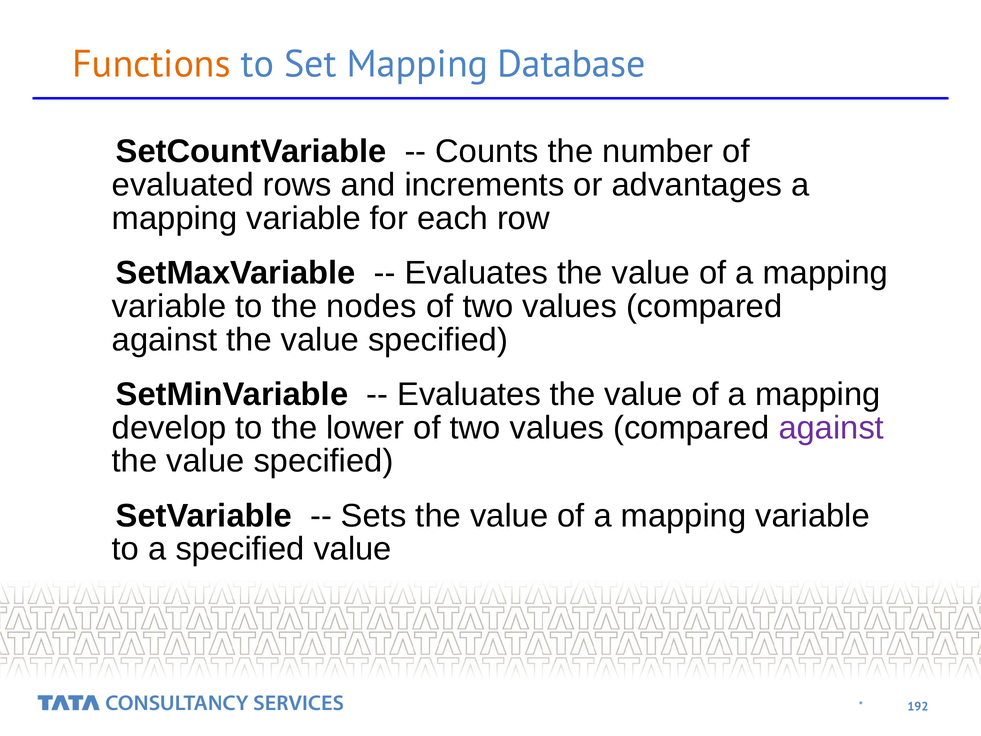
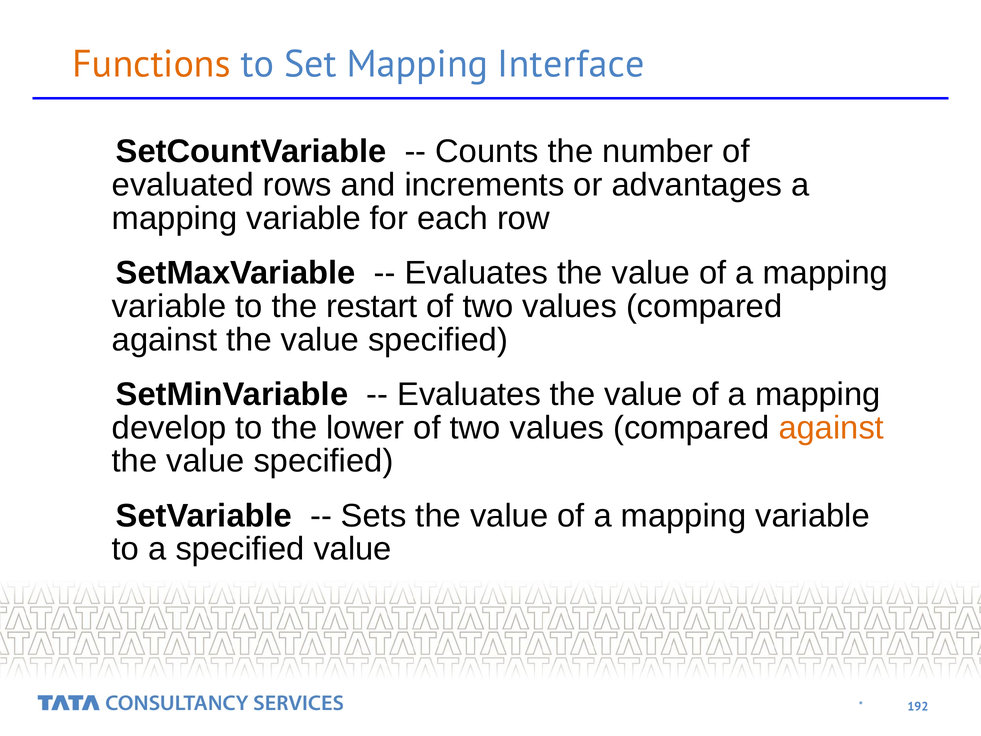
Database: Database -> Interface
nodes: nodes -> restart
against at (831, 428) colour: purple -> orange
